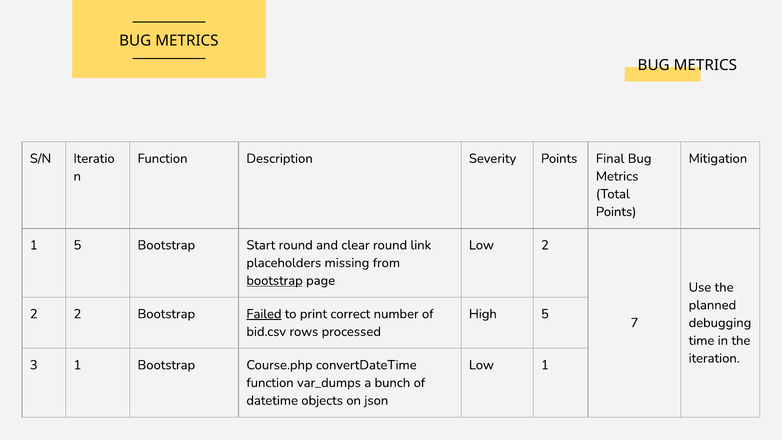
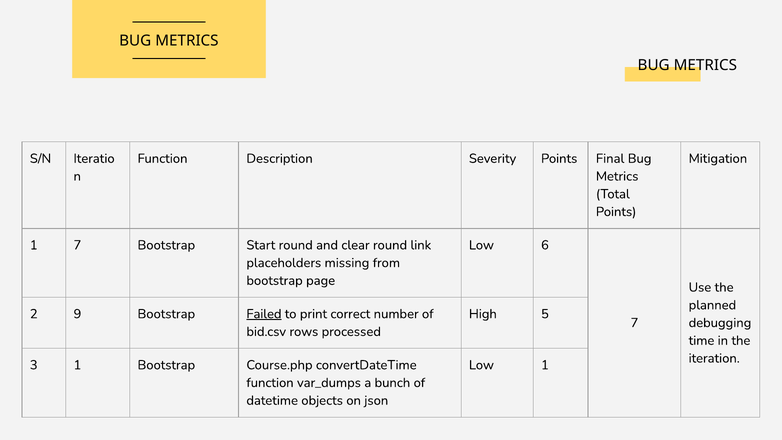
1 5: 5 -> 7
Low 2: 2 -> 6
bootstrap at (275, 280) underline: present -> none
2 2: 2 -> 9
